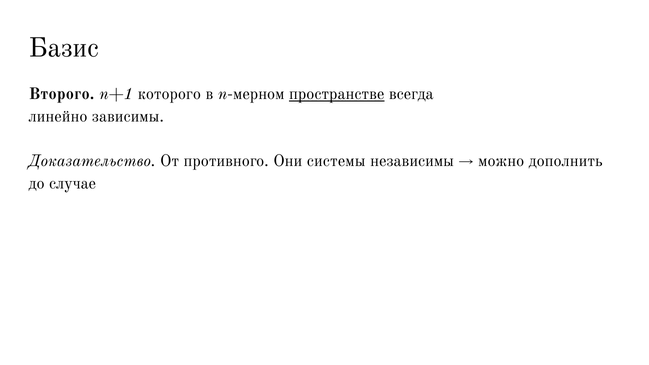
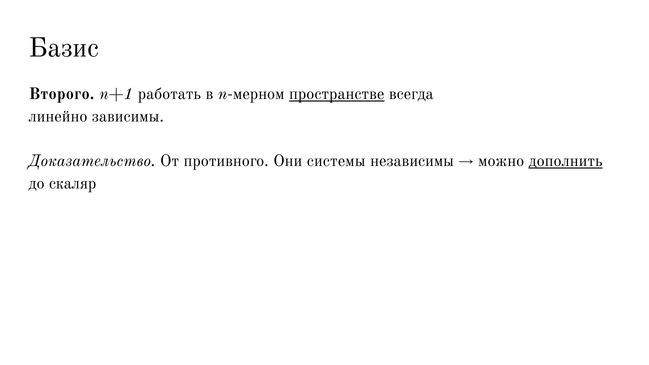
которого: которого -> работать
дополнить underline: none -> present
случае: случае -> скаляр
